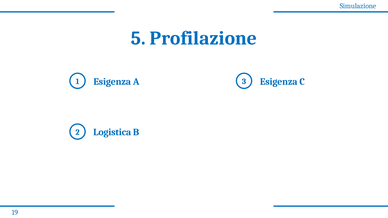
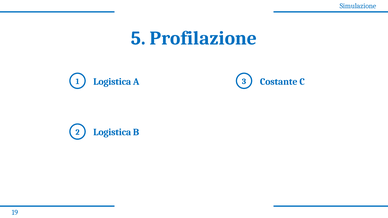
Esigenza at (112, 82): Esigenza -> Logistica
3 Esigenza: Esigenza -> Costante
